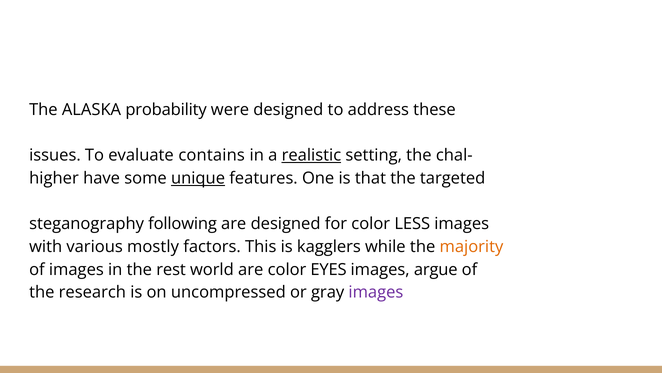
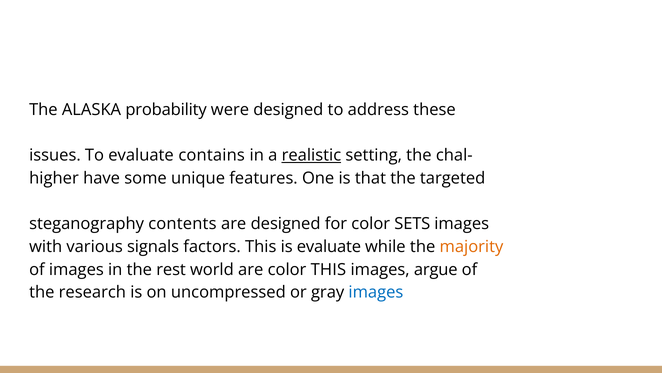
unique underline: present -> none
following: following -> contents
LESS: LESS -> SETS
mostly: mostly -> signals
is kagglers: kagglers -> evaluate
color EYES: EYES -> THIS
images at (376, 292) colour: purple -> blue
